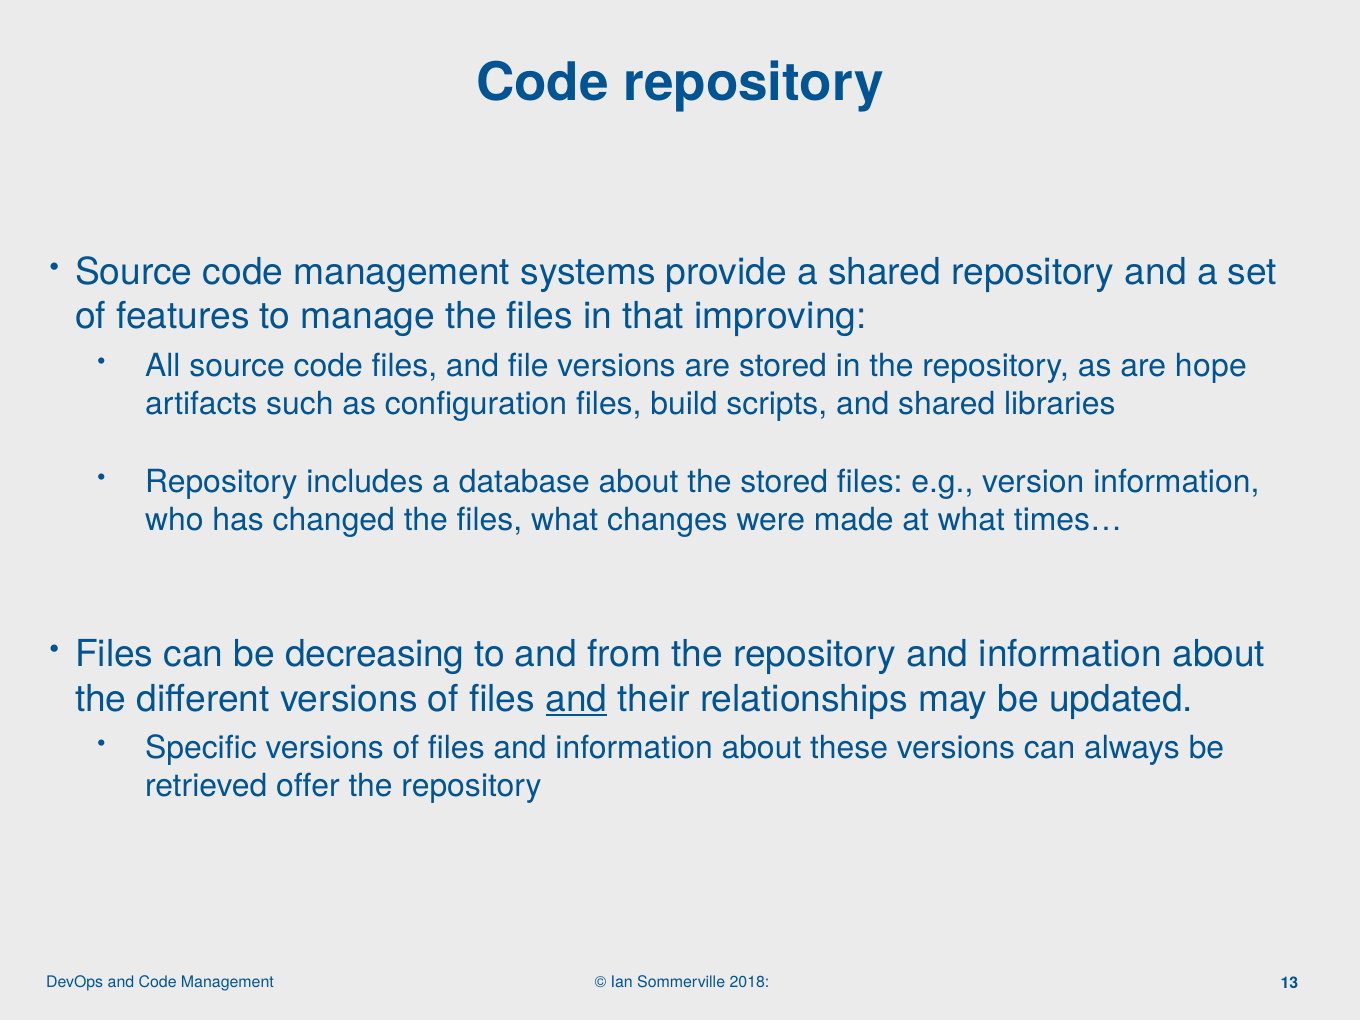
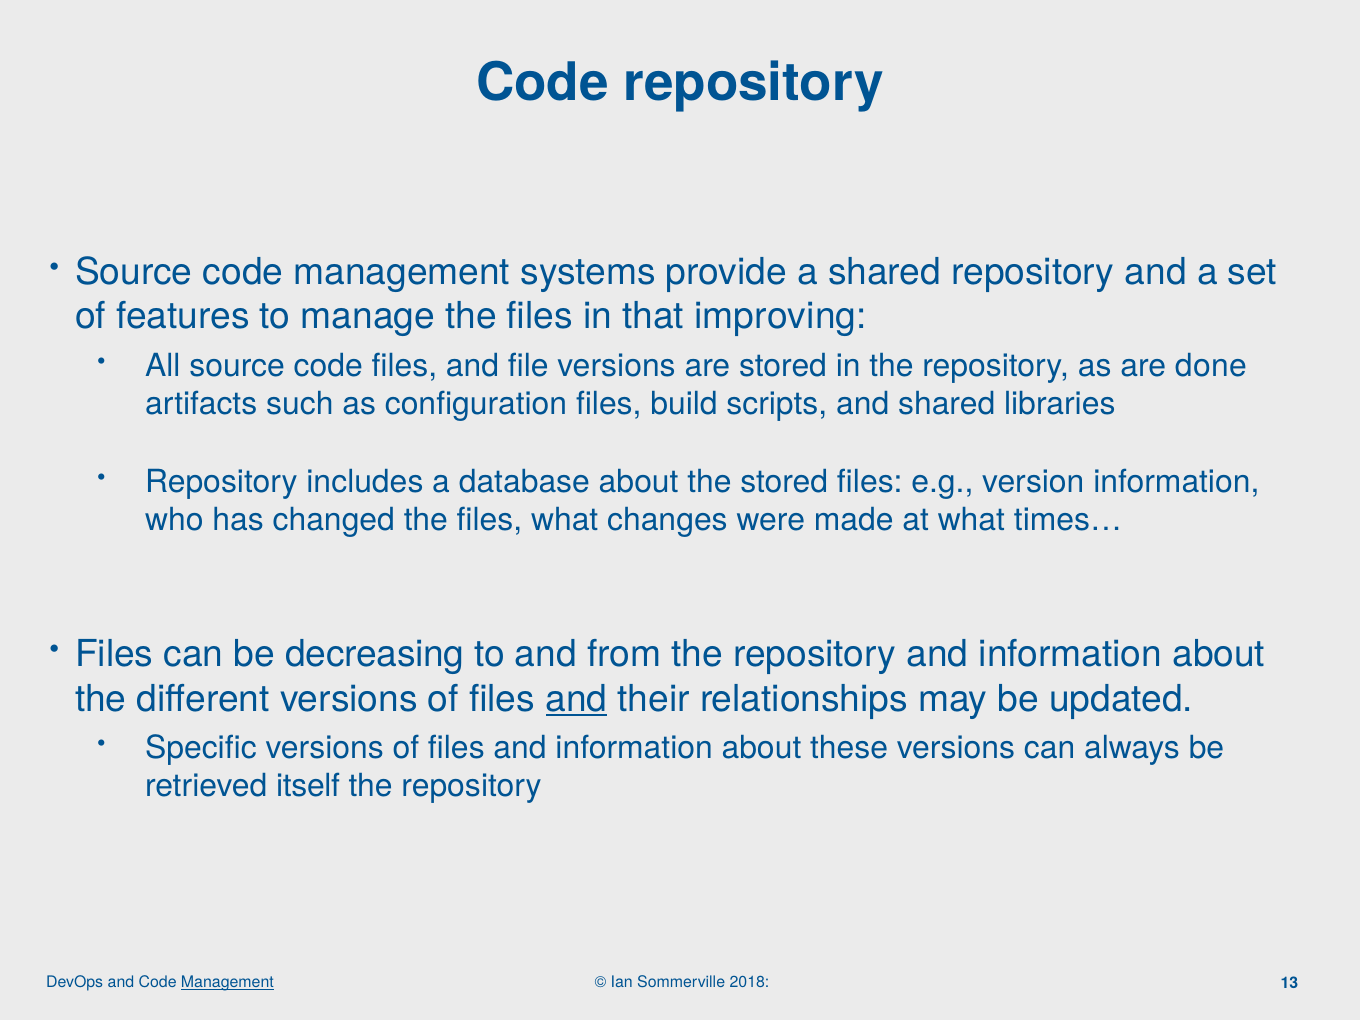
hope: hope -> done
offer: offer -> itself
Management at (227, 983) underline: none -> present
